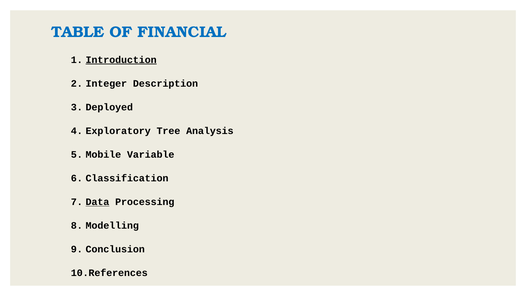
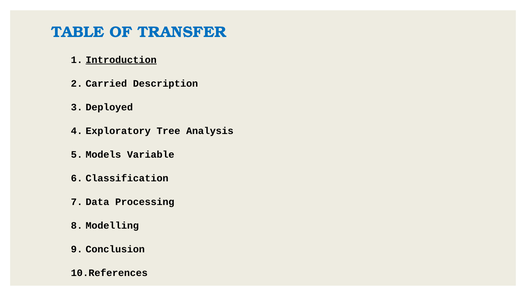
FINANCIAL: FINANCIAL -> TRANSFER
Integer: Integer -> Carried
Mobile: Mobile -> Models
Data underline: present -> none
